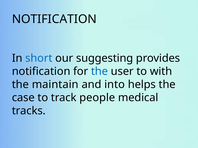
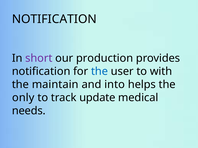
short colour: blue -> purple
suggesting: suggesting -> production
case: case -> only
people: people -> update
tracks: tracks -> needs
